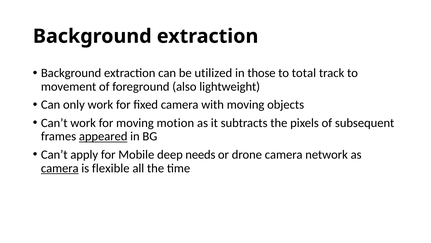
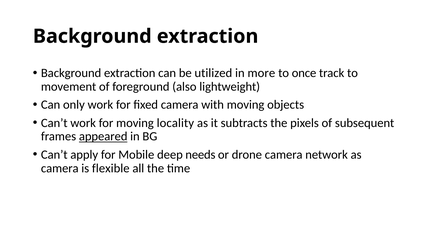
those: those -> more
total: total -> once
motion: motion -> locality
camera at (60, 168) underline: present -> none
